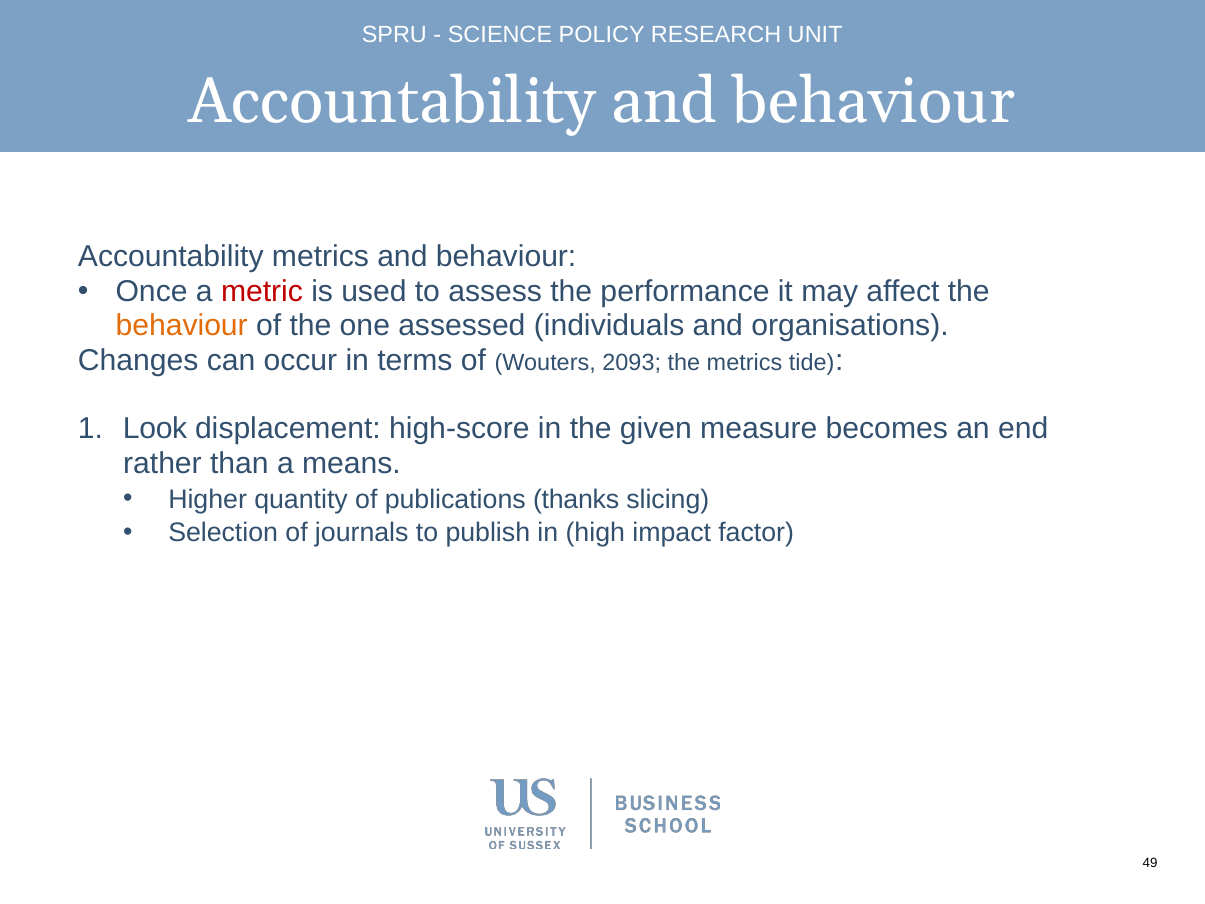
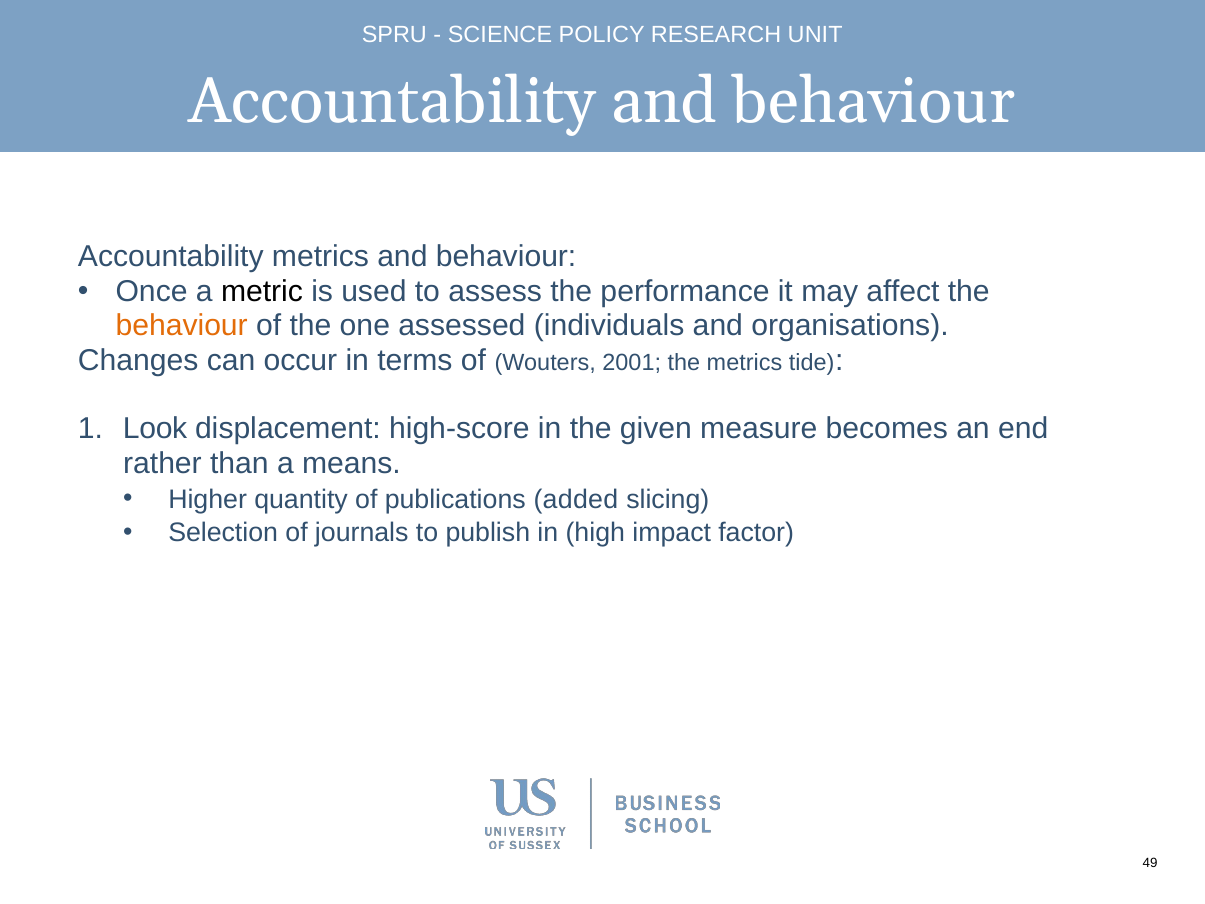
metric colour: red -> black
2093: 2093 -> 2001
thanks: thanks -> added
